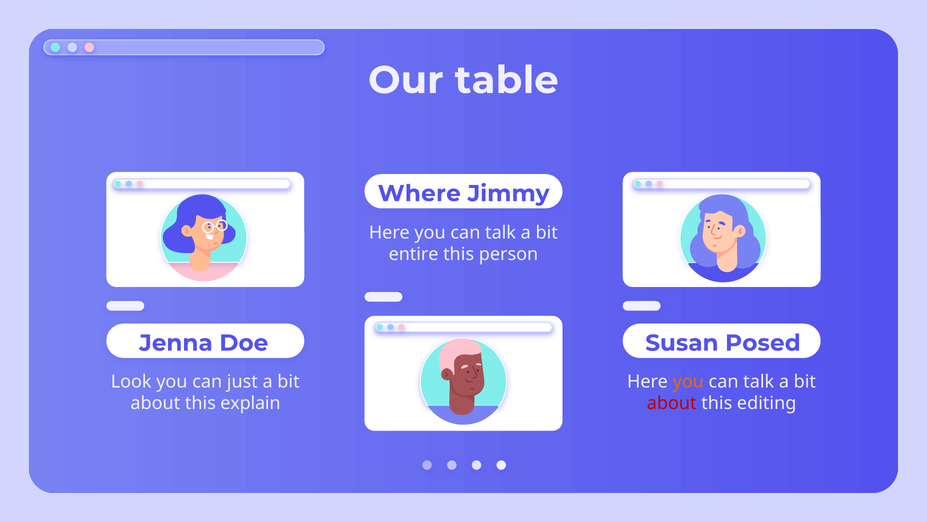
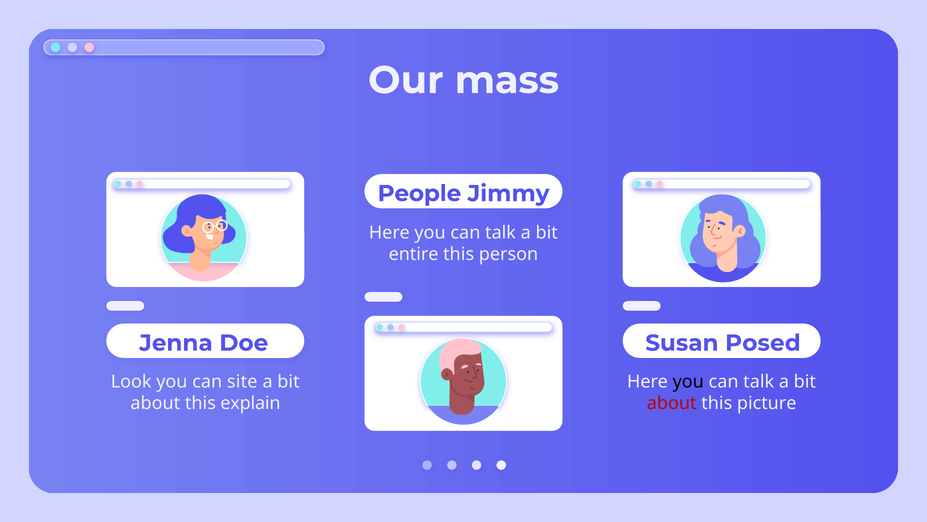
table: table -> mass
Where: Where -> People
just: just -> site
you at (688, 381) colour: orange -> black
editing: editing -> picture
